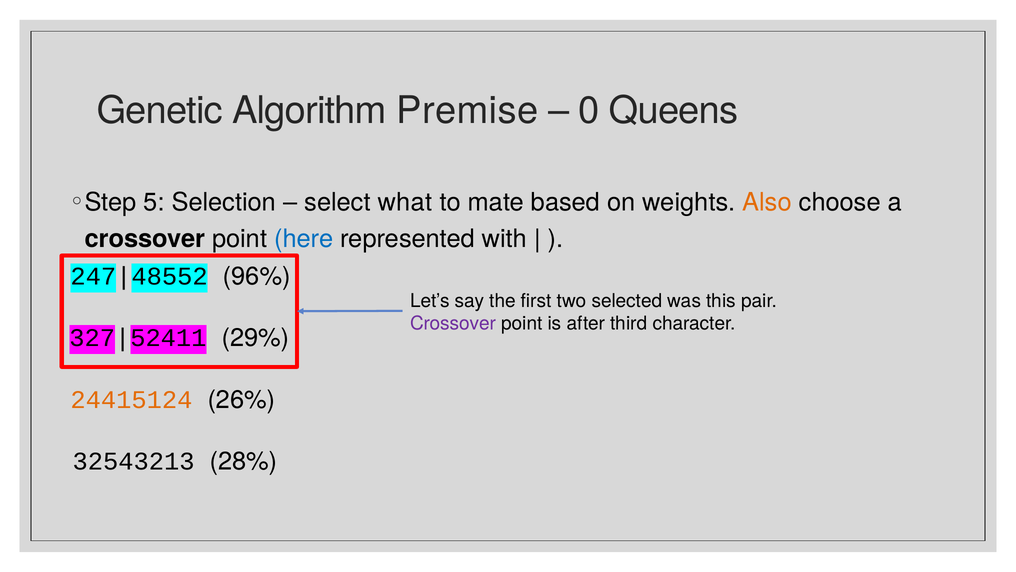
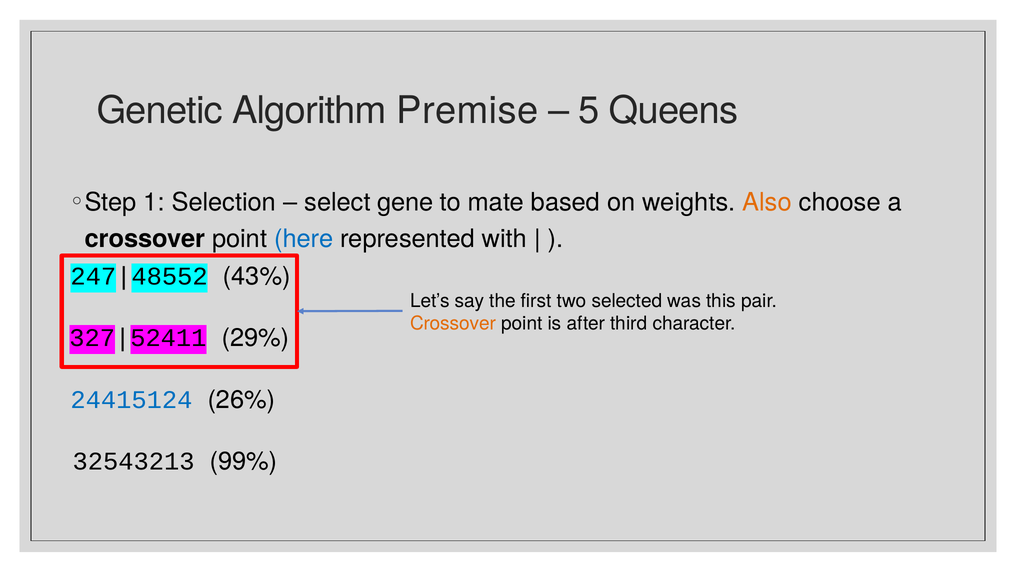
0: 0 -> 5
5: 5 -> 1
what: what -> gene
96%: 96% -> 43%
Crossover at (453, 323) colour: purple -> orange
24415124 colour: orange -> blue
28%: 28% -> 99%
